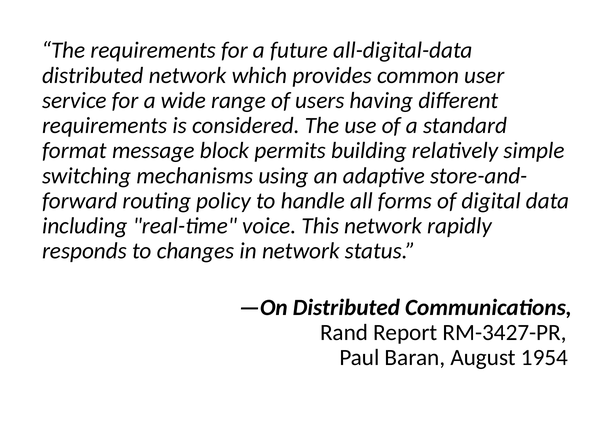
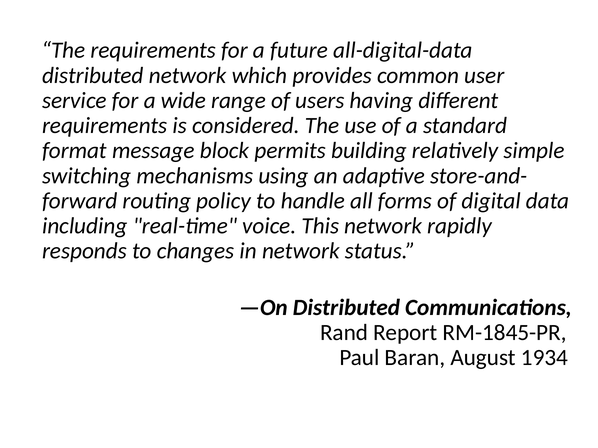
RM-3427-PR: RM-3427-PR -> RM-1845-PR
1954: 1954 -> 1934
